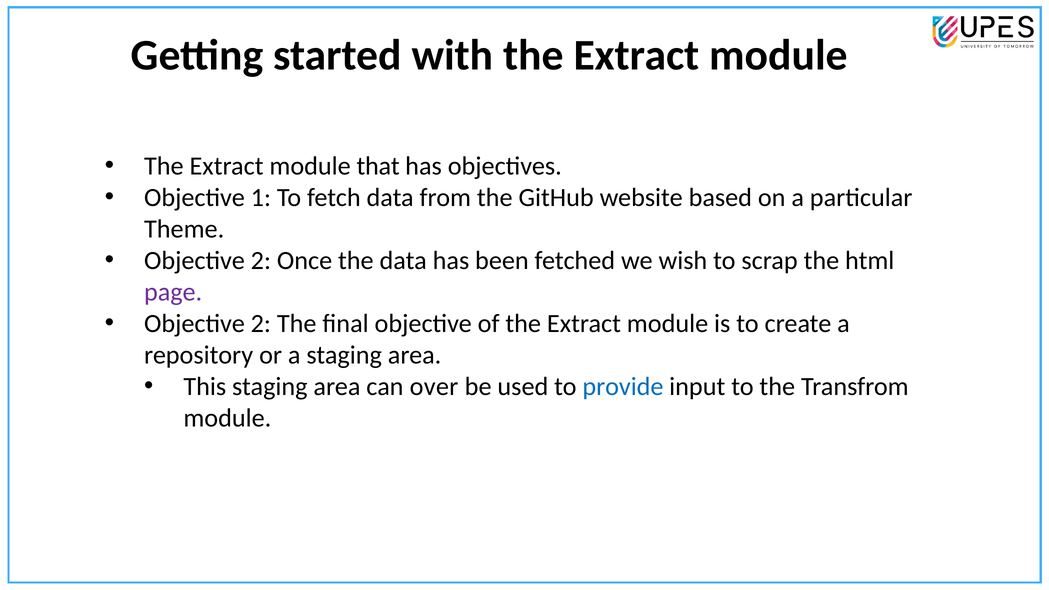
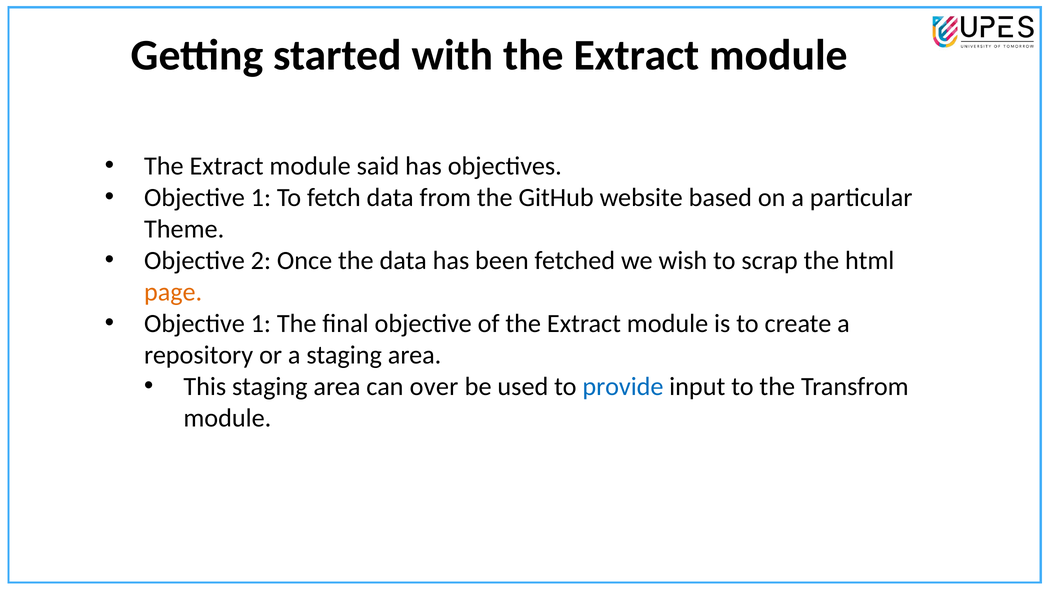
that: that -> said
page colour: purple -> orange
2 at (261, 324): 2 -> 1
